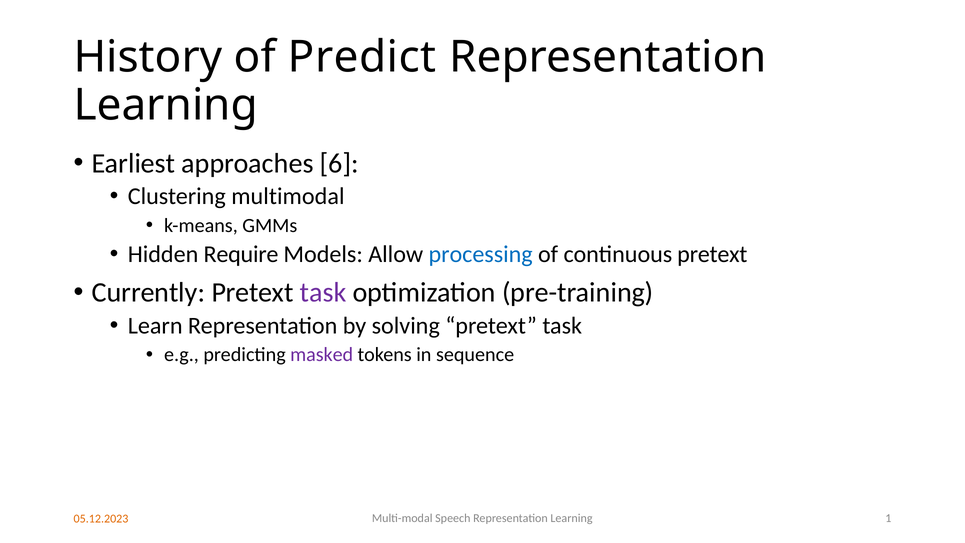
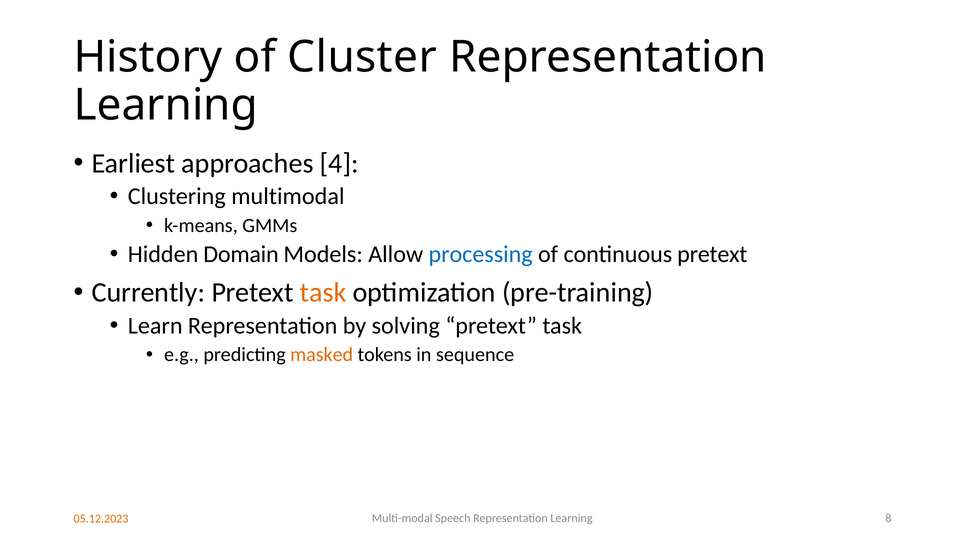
Predict: Predict -> Cluster
6: 6 -> 4
Require: Require -> Domain
task at (323, 292) colour: purple -> orange
masked colour: purple -> orange
1: 1 -> 8
